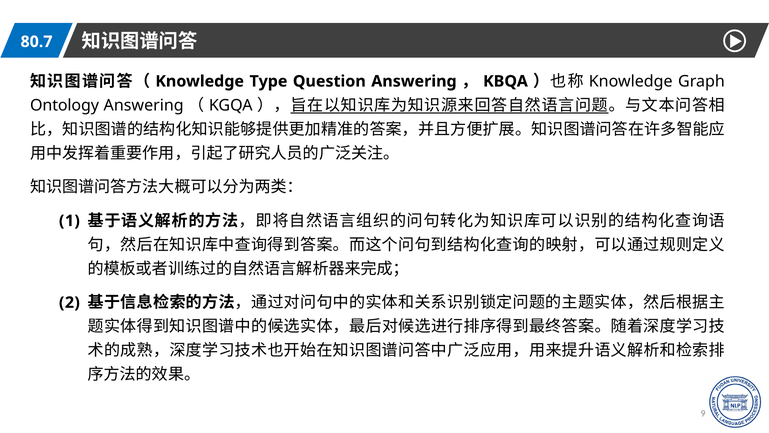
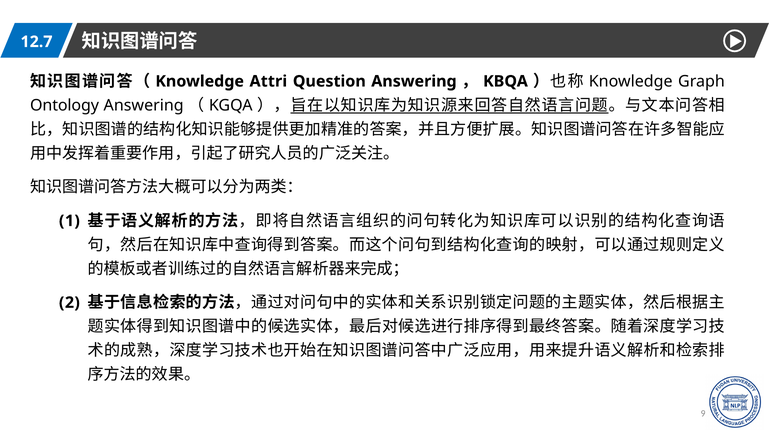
80.7: 80.7 -> 12.7
Type: Type -> Attri
